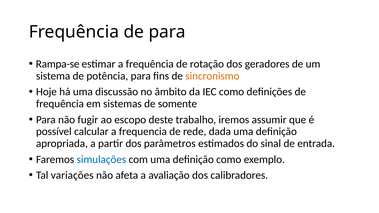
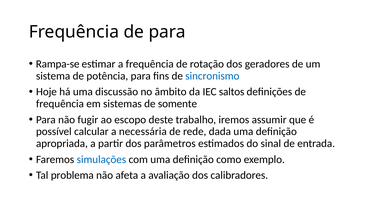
sincronismo colour: orange -> blue
IEC como: como -> saltos
frequencia: frequencia -> necessária
variações: variações -> problema
